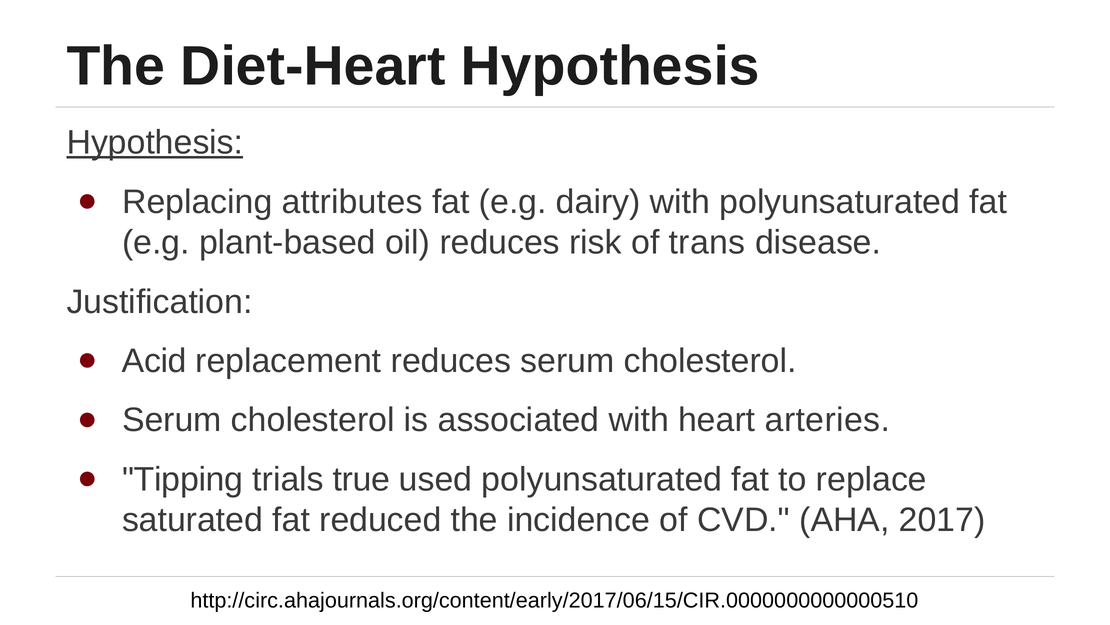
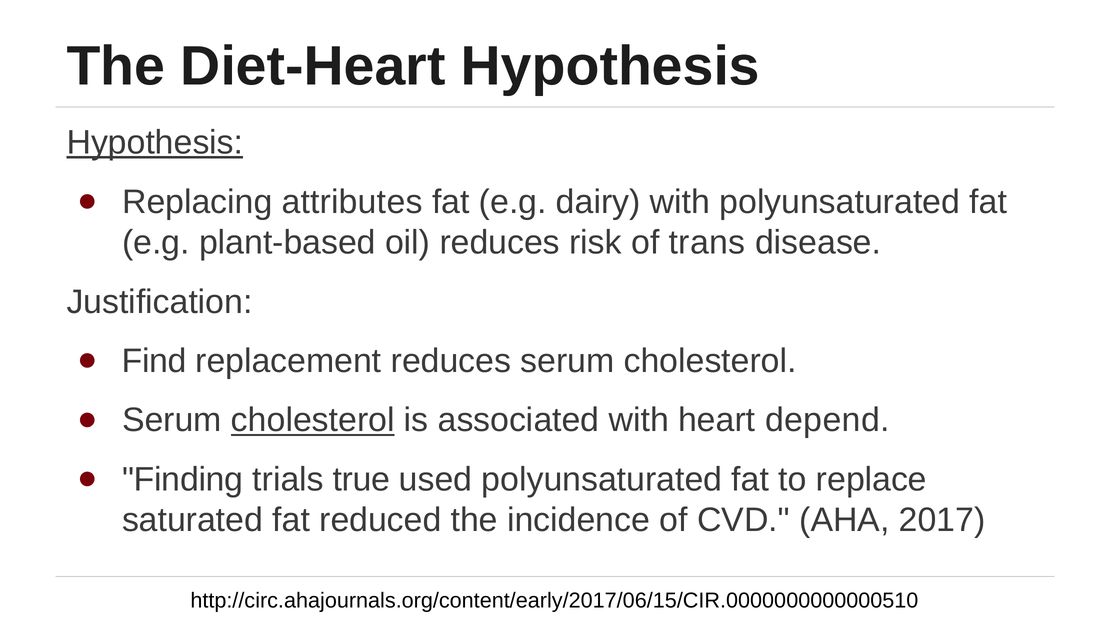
Acid: Acid -> Find
cholesterol at (313, 420) underline: none -> present
arteries: arteries -> depend
Tipping: Tipping -> Finding
